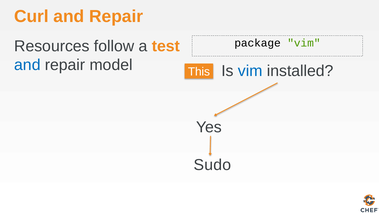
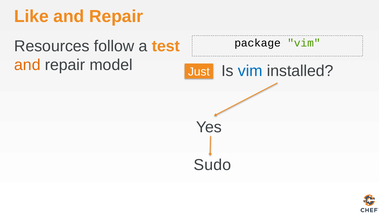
Curl: Curl -> Like
and at (27, 65) colour: blue -> orange
This: This -> Just
